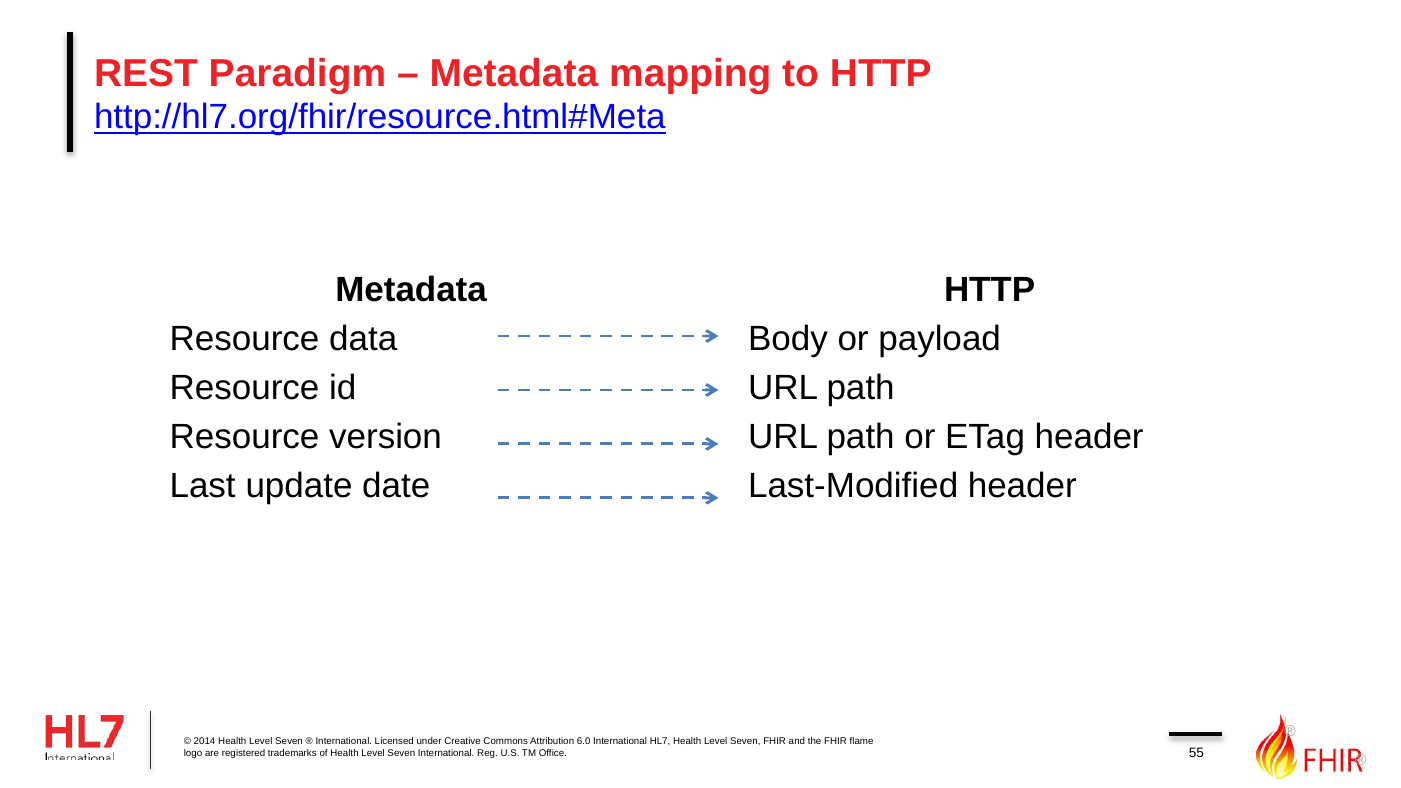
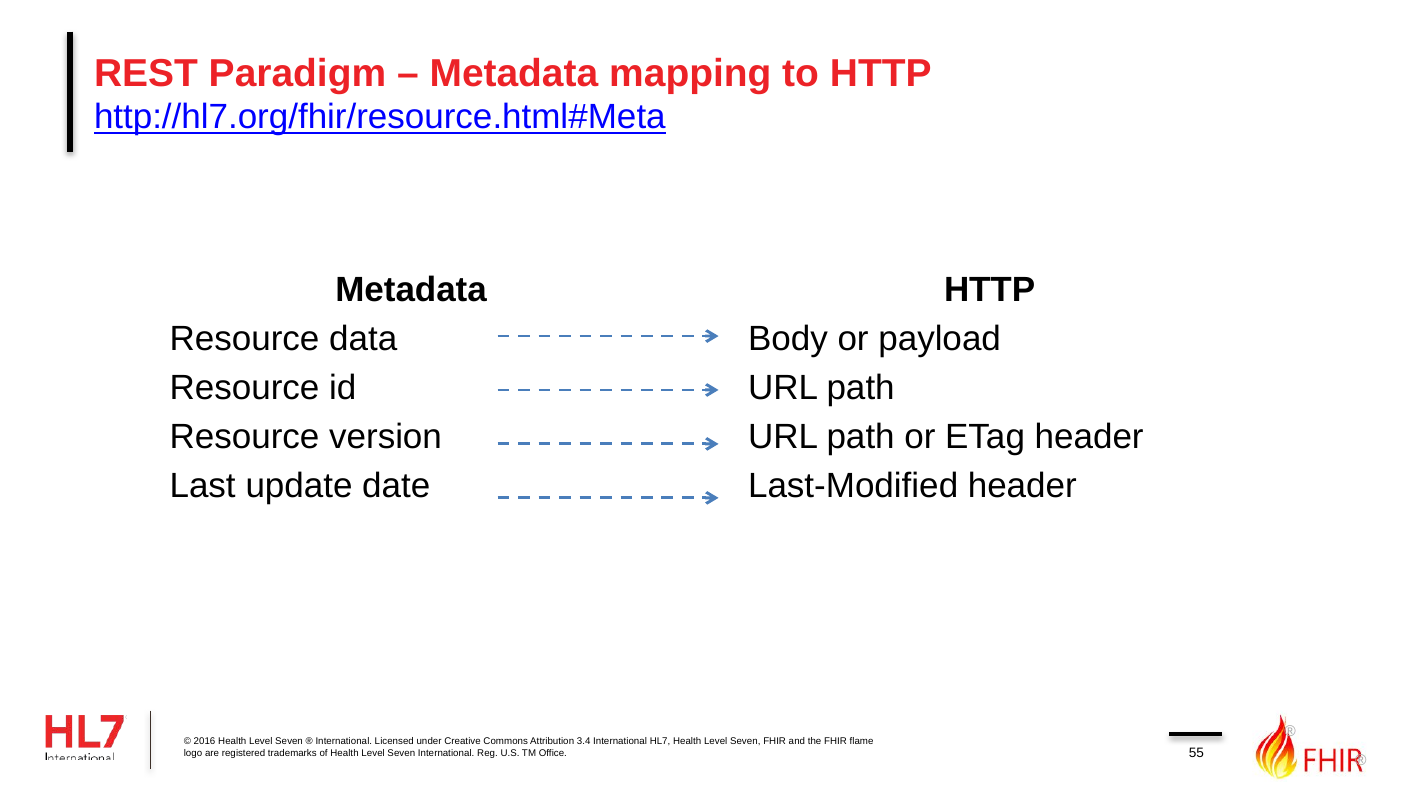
2014: 2014 -> 2016
6.0: 6.0 -> 3.4
